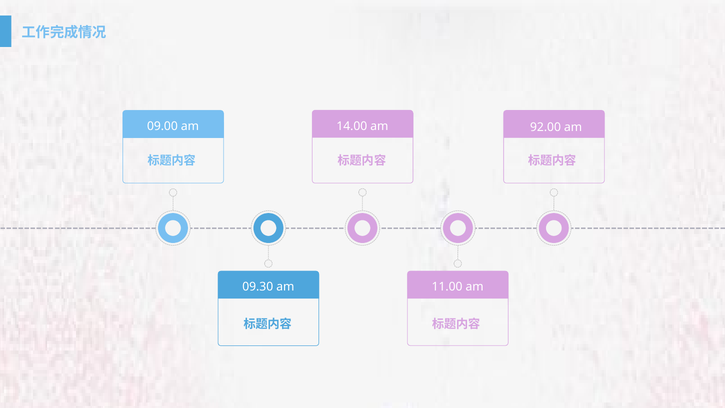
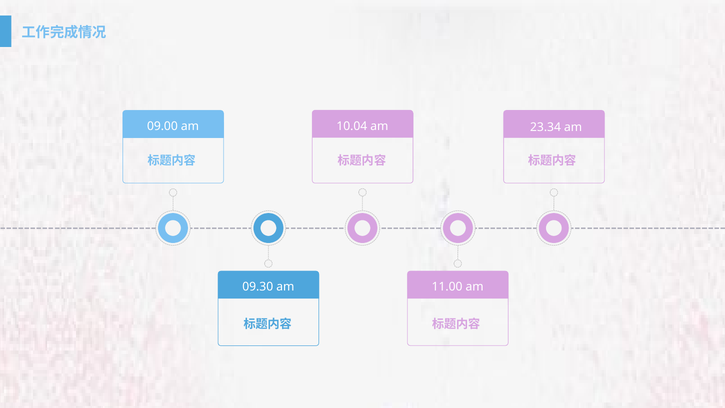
14.00: 14.00 -> 10.04
92.00: 92.00 -> 23.34
